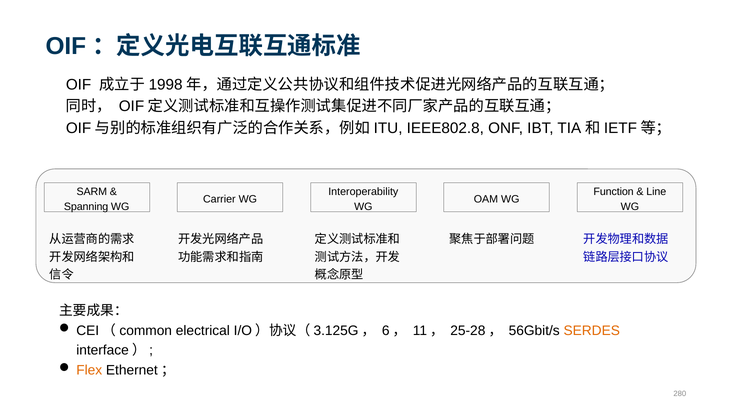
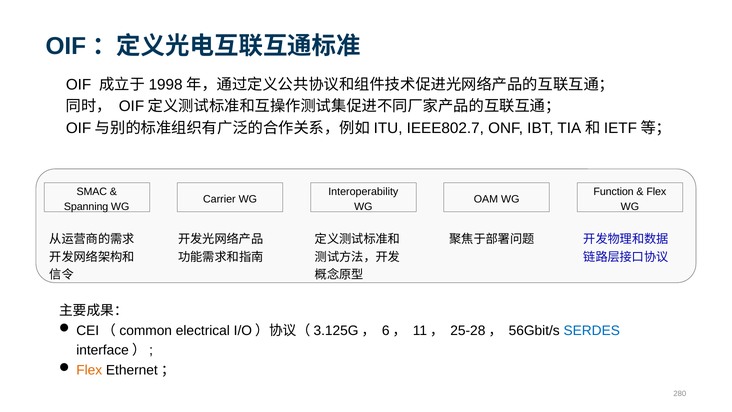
IEEE802.8: IEEE802.8 -> IEEE802.7
SARM: SARM -> SMAC
Line at (656, 191): Line -> Flex
SERDES colour: orange -> blue
